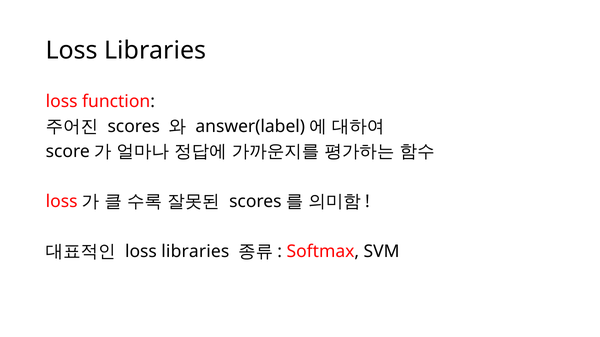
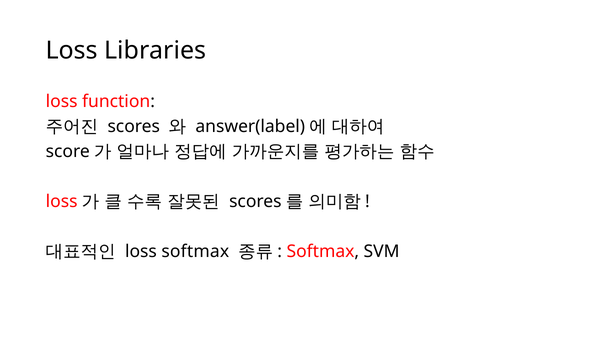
libraries at (195, 252): libraries -> softmax
